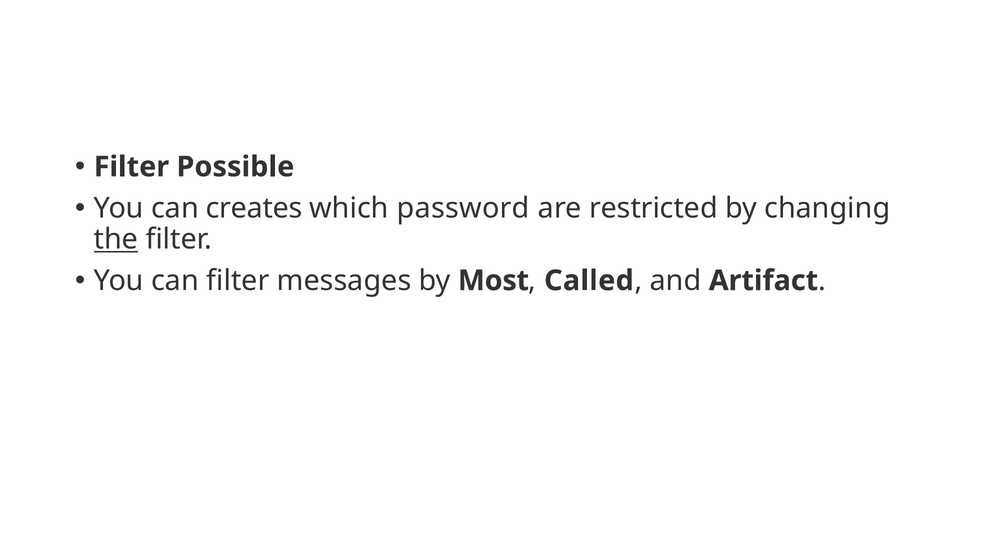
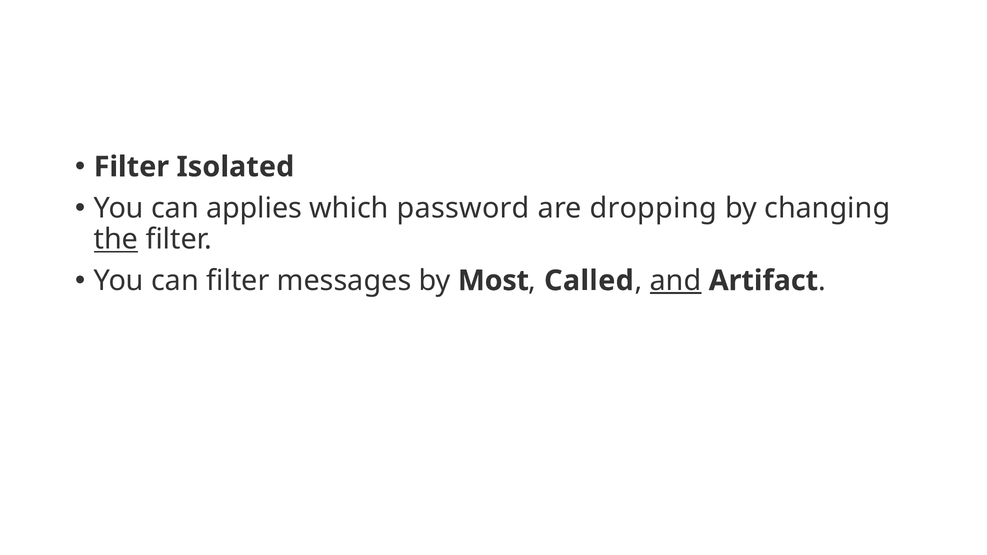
Possible: Possible -> Isolated
creates: creates -> applies
restricted: restricted -> dropping
and underline: none -> present
